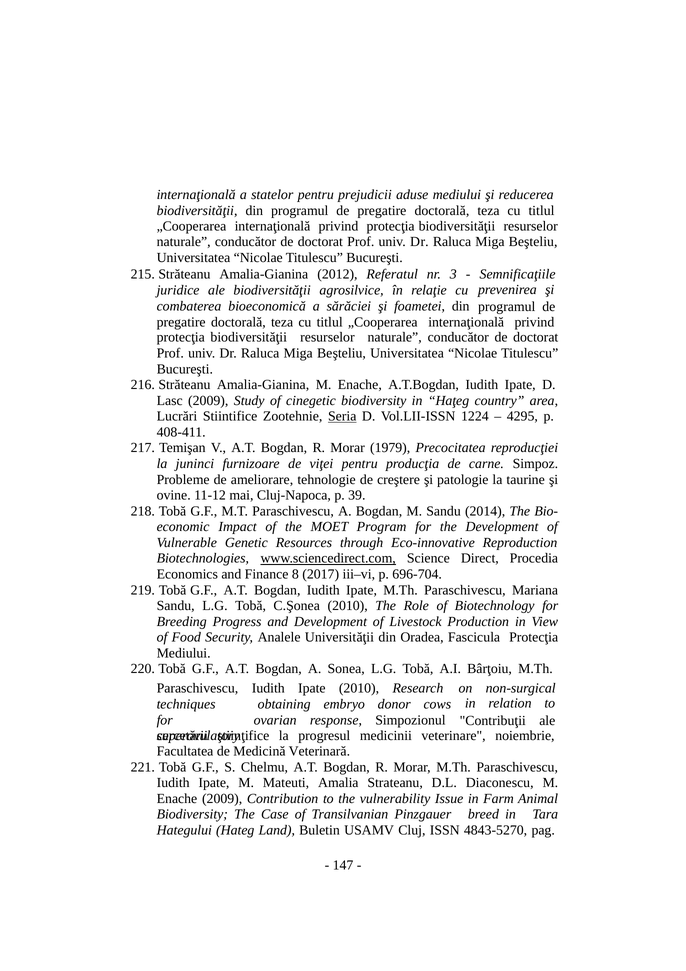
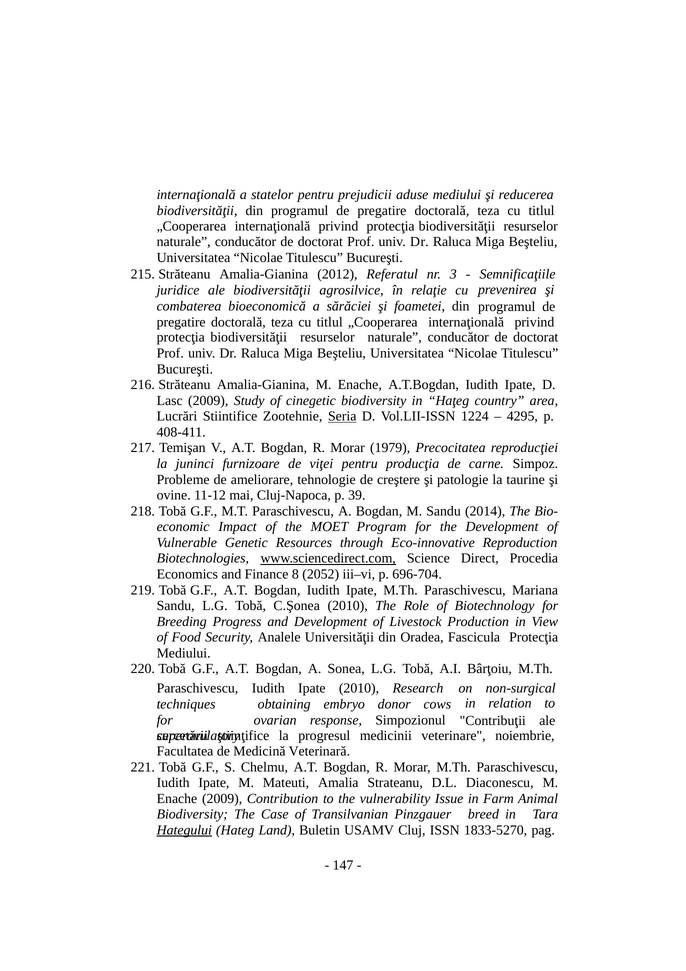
2017: 2017 -> 2052
Hategului underline: none -> present
4843-5270: 4843-5270 -> 1833-5270
